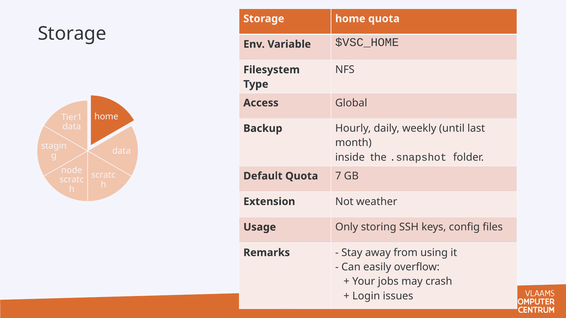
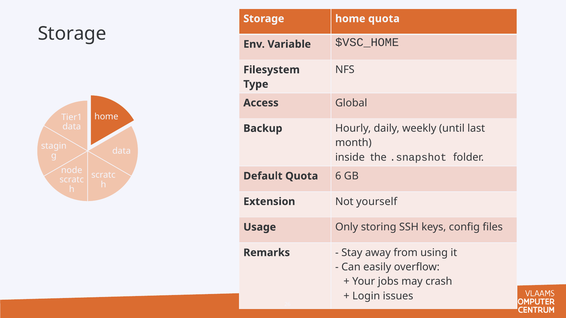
7: 7 -> 6
weather: weather -> yourself
